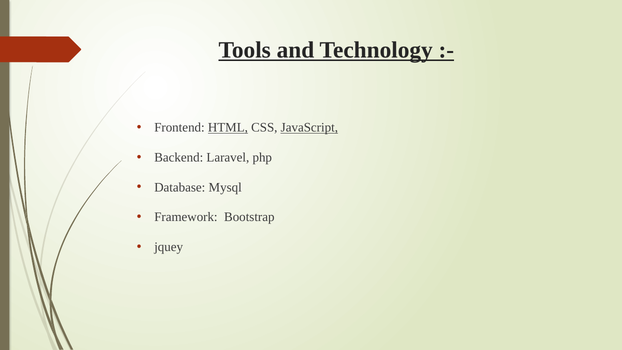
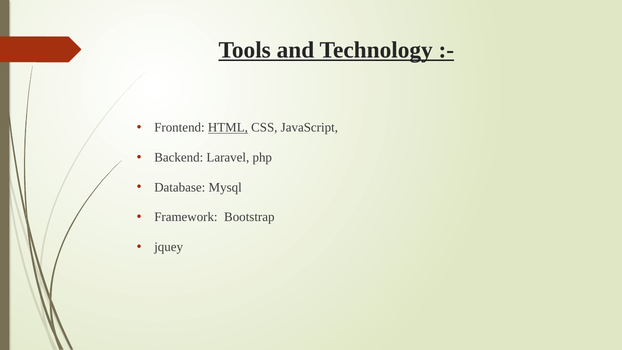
JavaScript underline: present -> none
